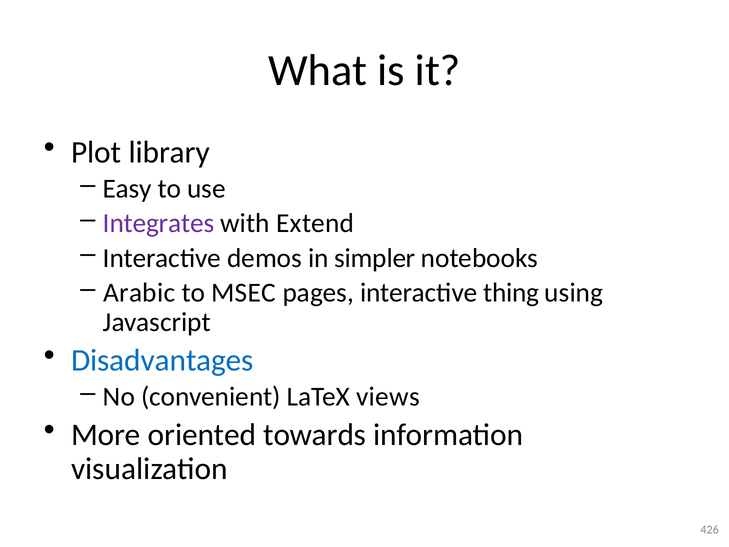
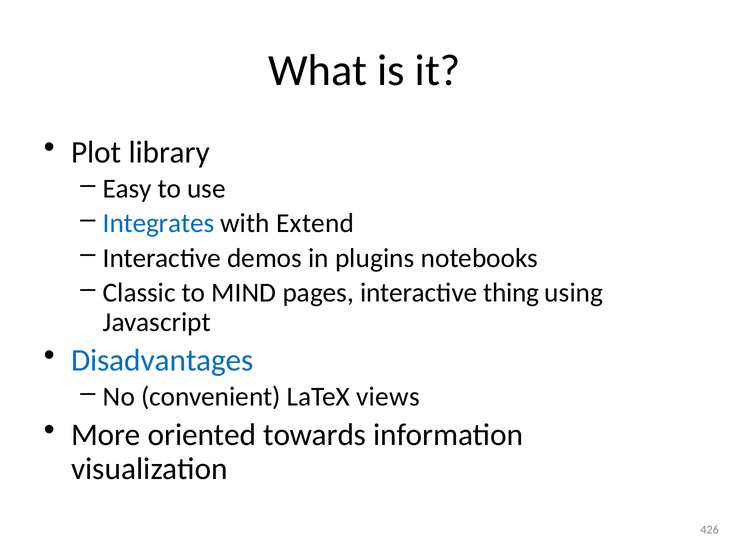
Integrates colour: purple -> blue
simpler: simpler -> plugins
Arabic: Arabic -> Classic
MSEC: MSEC -> MIND
